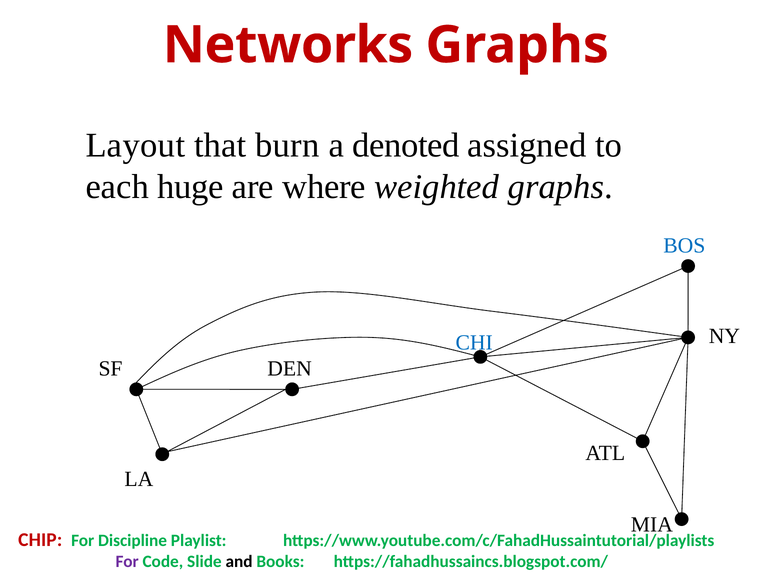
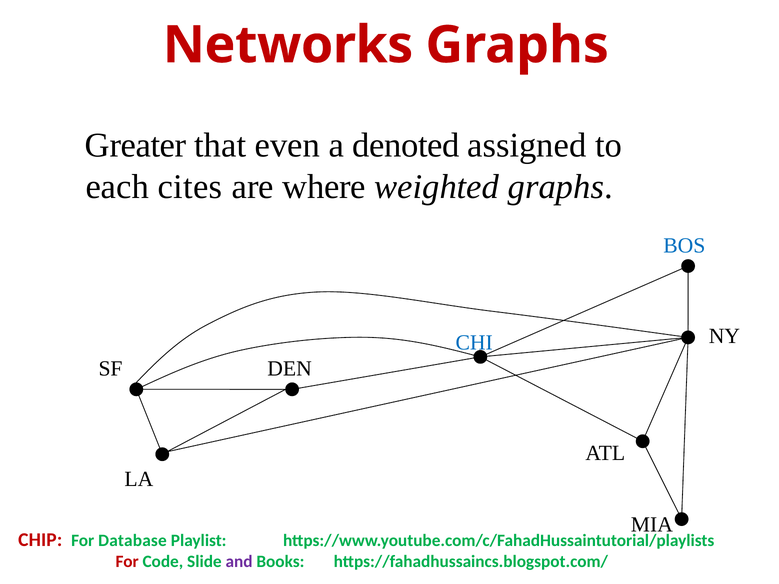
Layout: Layout -> Greater
burn: burn -> even
huge: huge -> cites
Discipline: Discipline -> Database
For at (127, 562) colour: purple -> red
and colour: black -> purple
